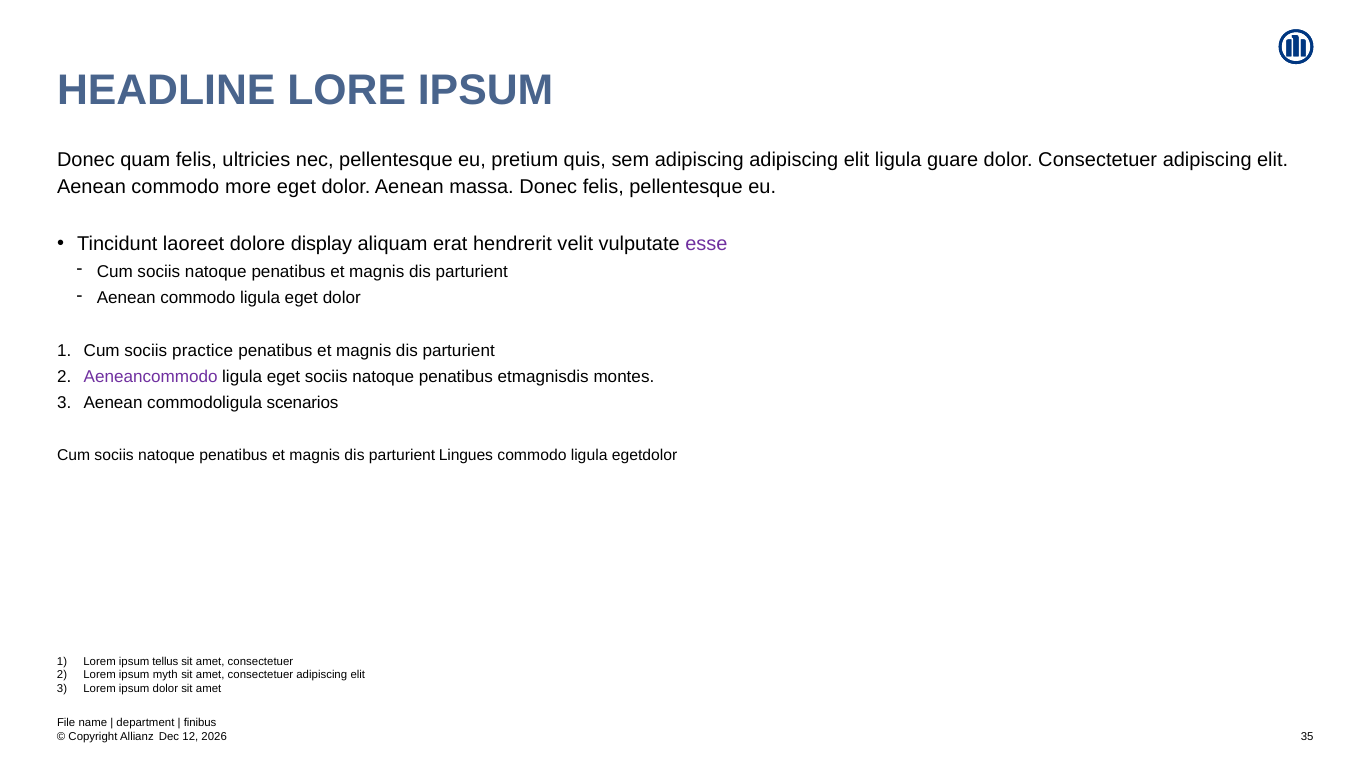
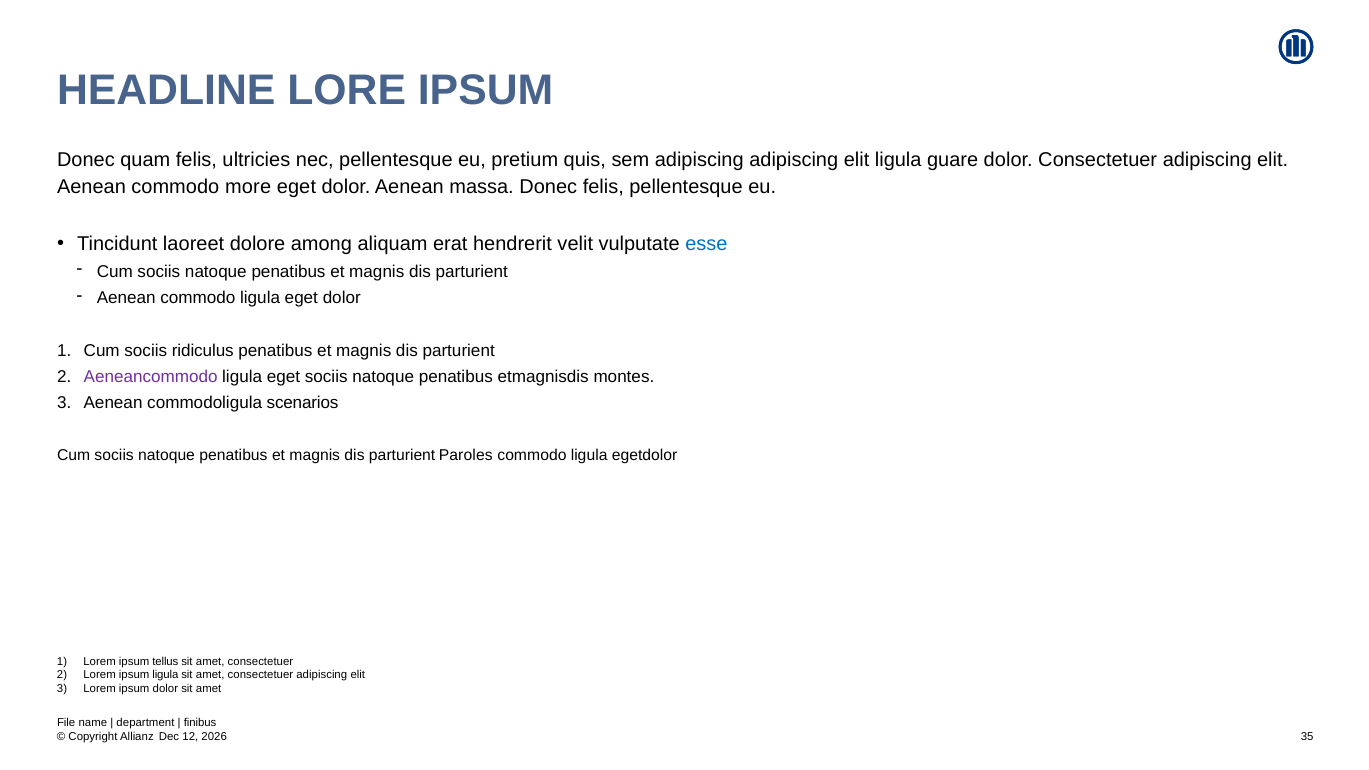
display: display -> among
esse colour: purple -> blue
practice: practice -> ridiculus
Lingues: Lingues -> Paroles
ipsum myth: myth -> ligula
